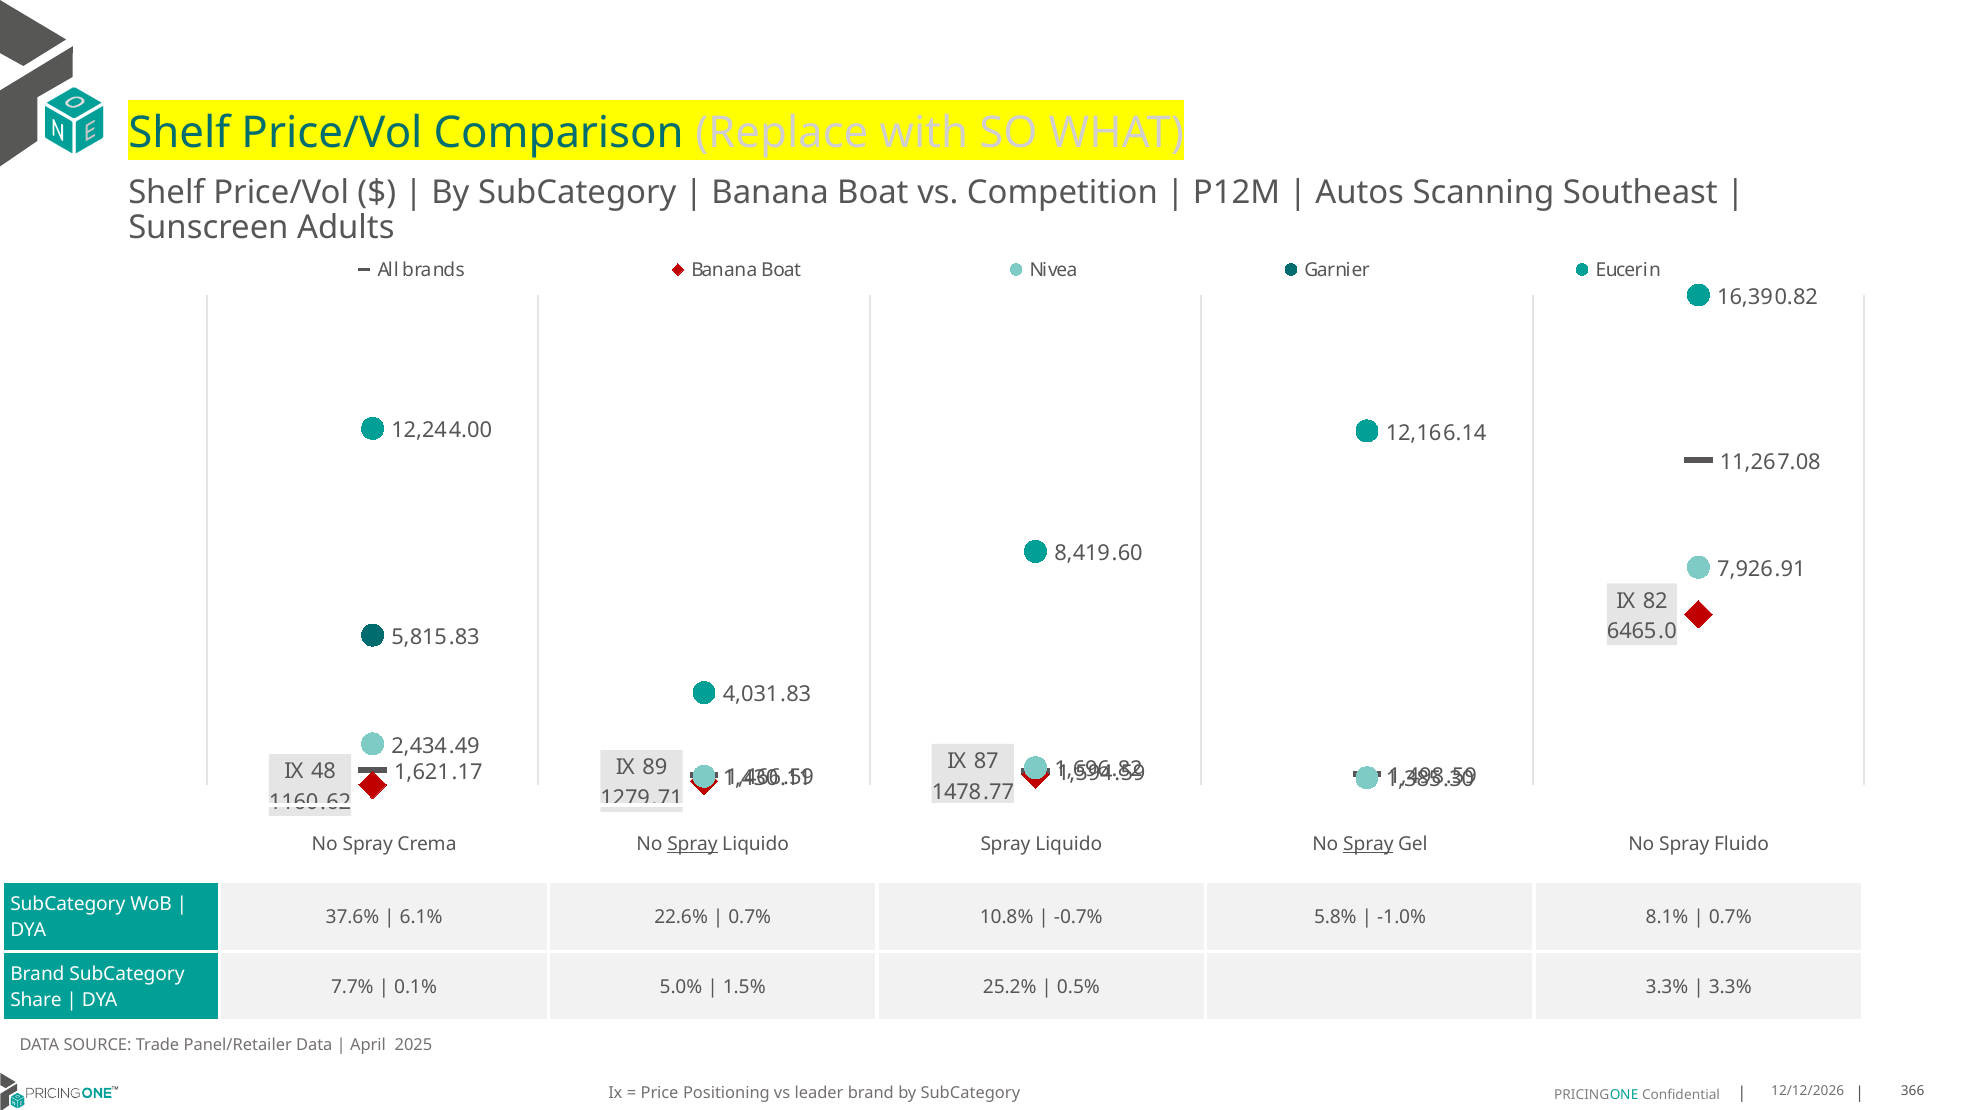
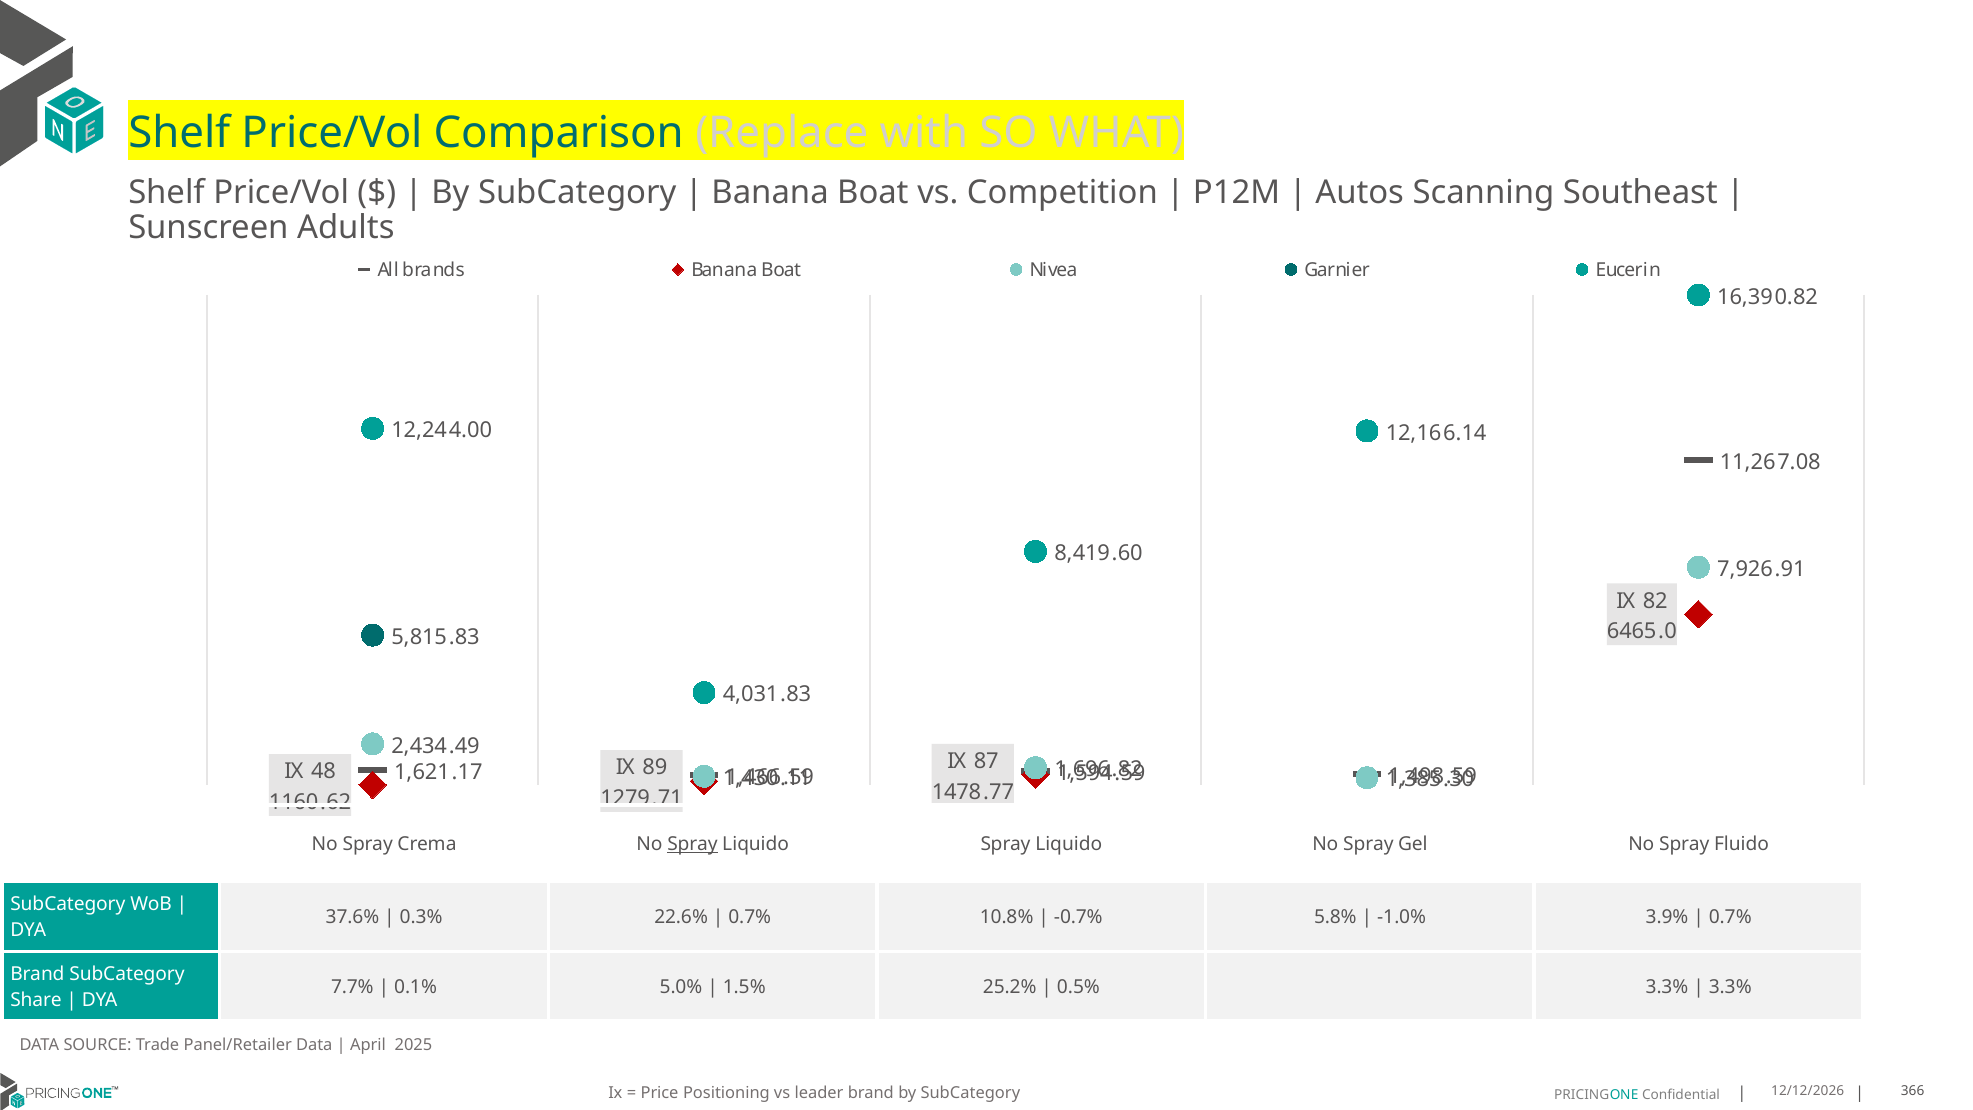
Spray at (1368, 845) underline: present -> none
6.1%: 6.1% -> 0.3%
8.1%: 8.1% -> 3.9%
